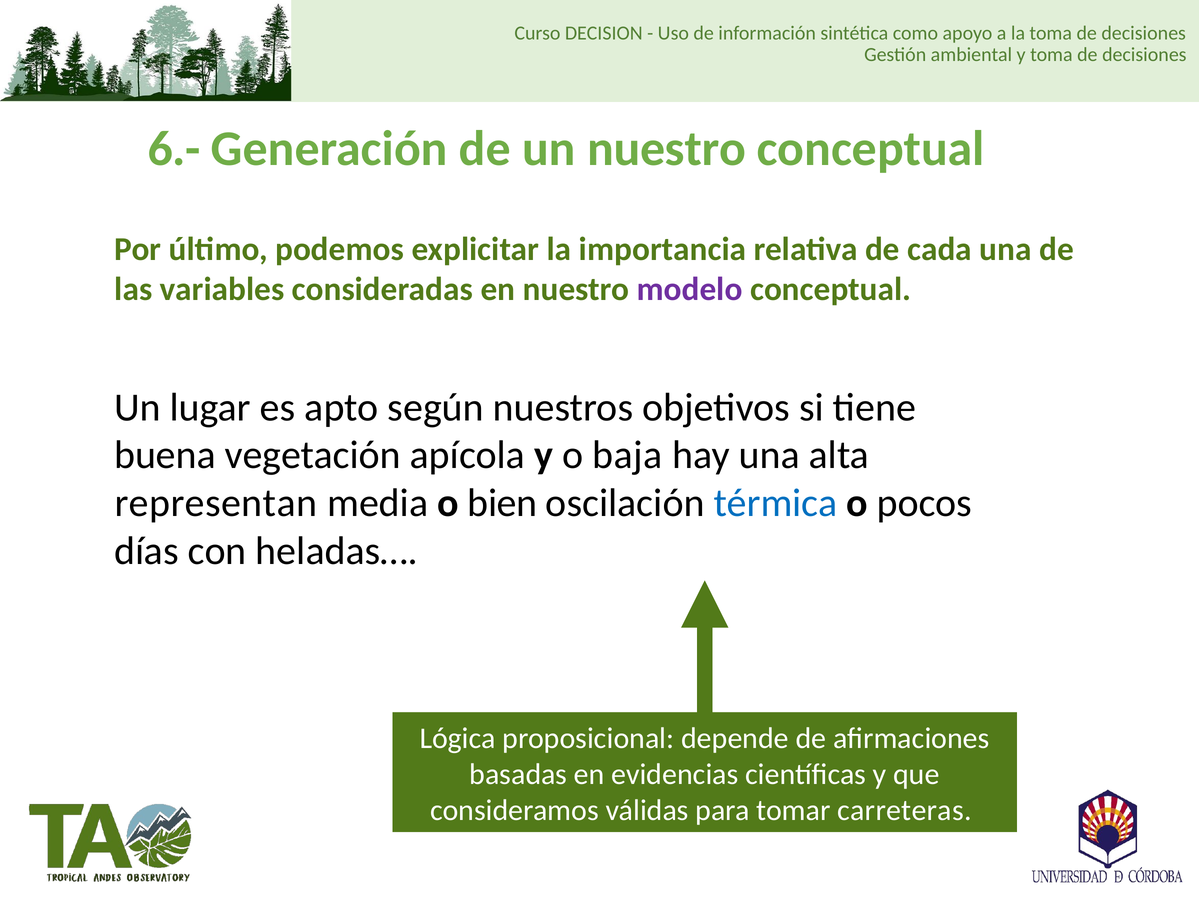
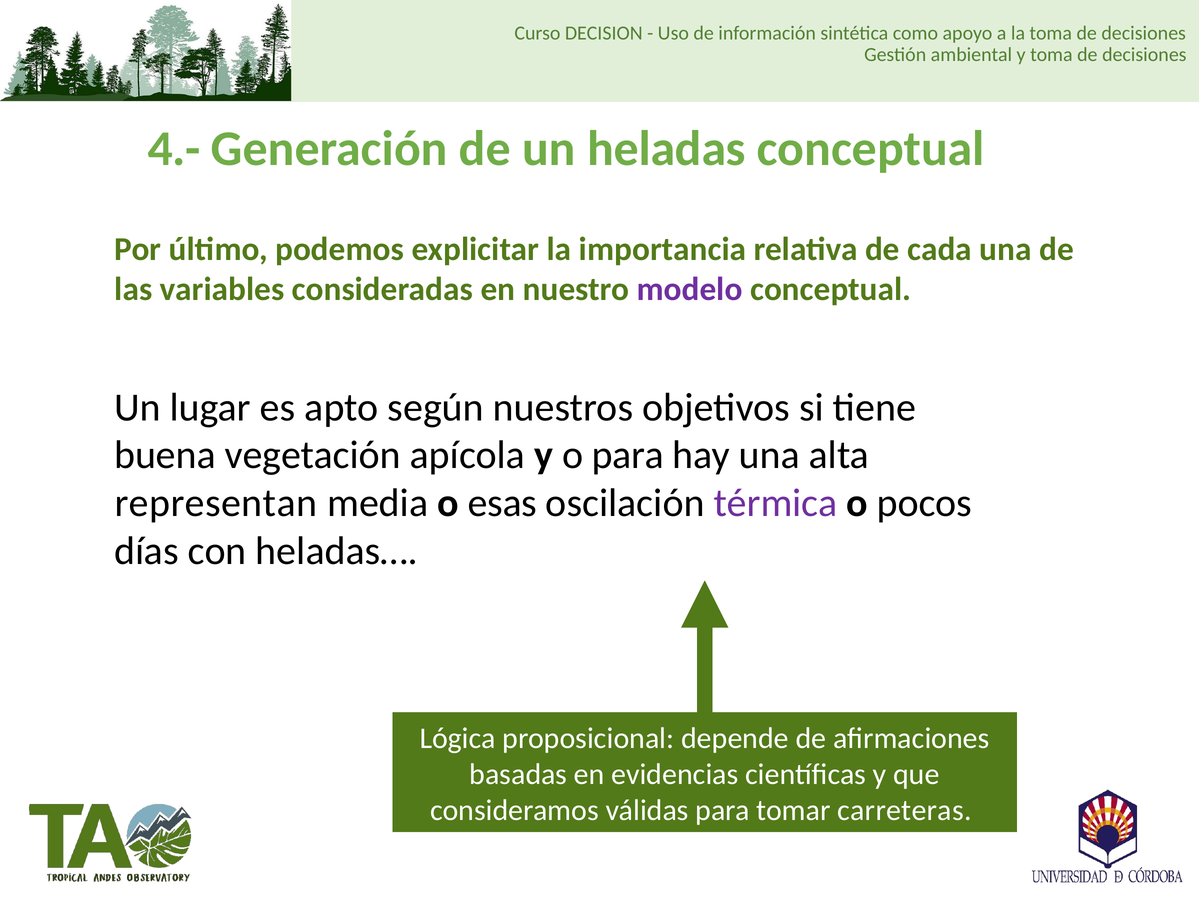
6.-: 6.- -> 4.-
un nuestro: nuestro -> heladas
o baja: baja -> para
bien: bien -> esas
térmica colour: blue -> purple
